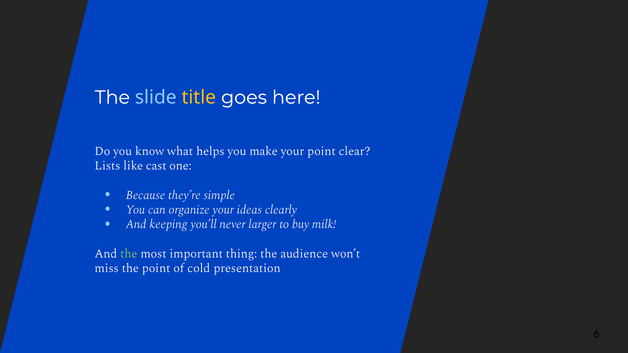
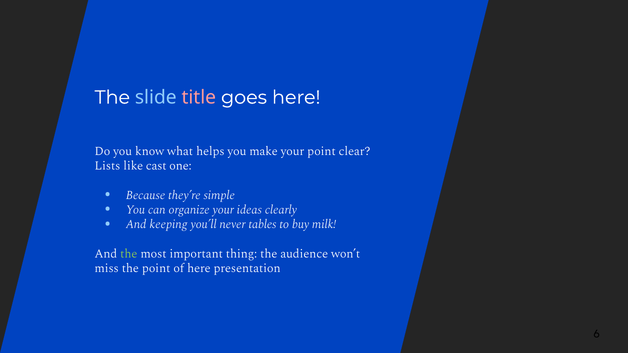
title colour: yellow -> pink
larger: larger -> tables
of cold: cold -> here
